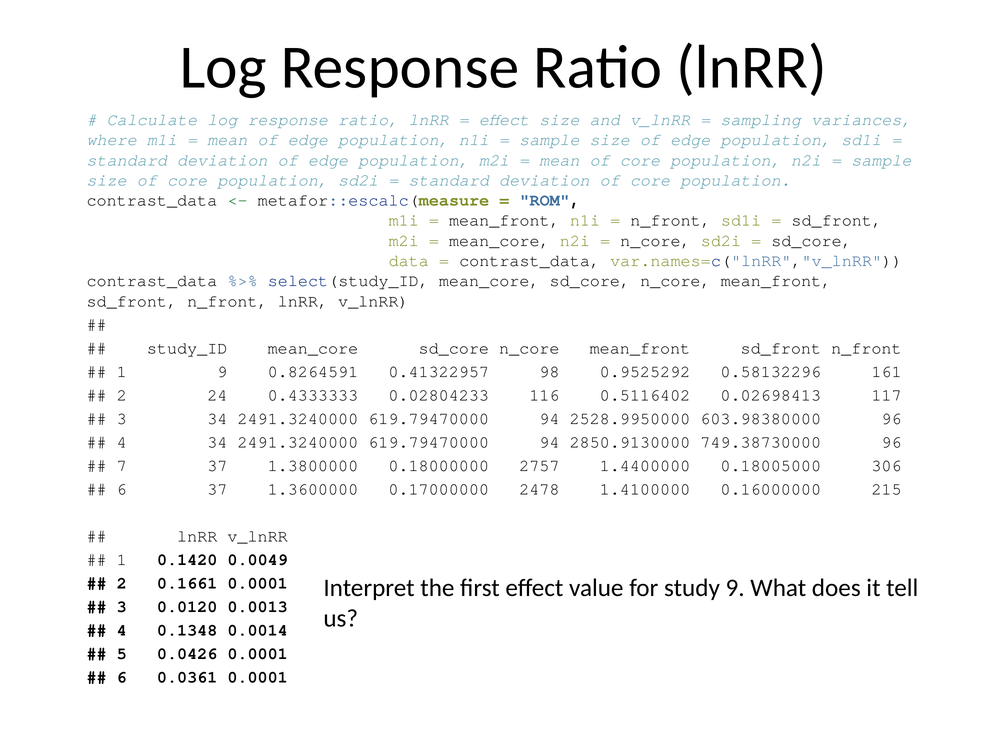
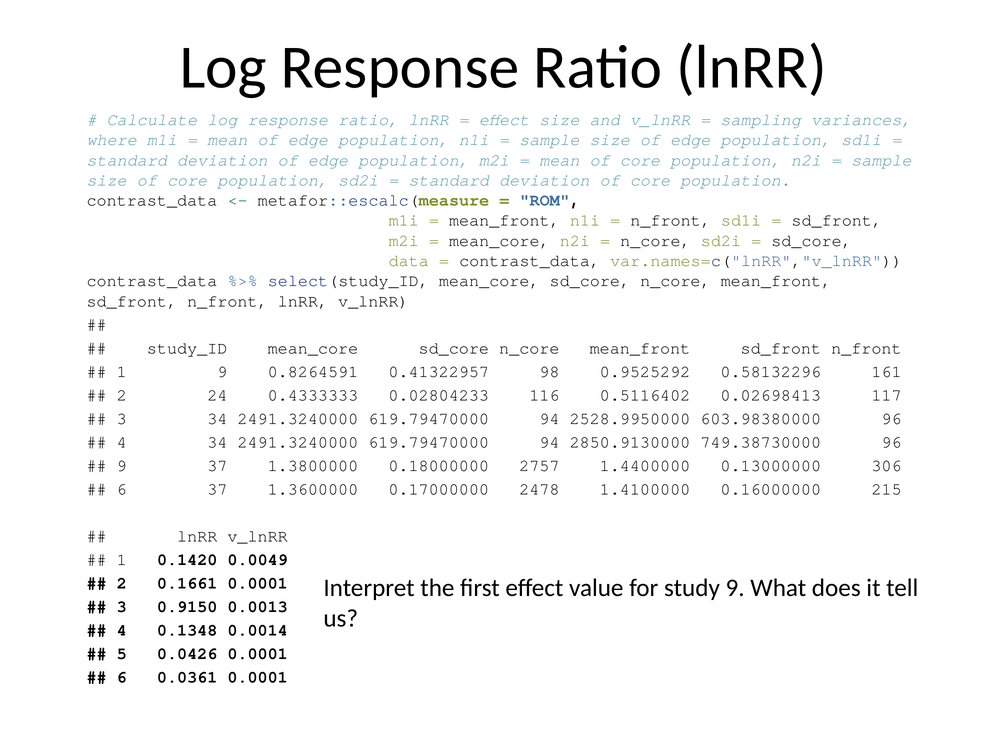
7 at (122, 466): 7 -> 9
0.18005000: 0.18005000 -> 0.13000000
0.0120: 0.0120 -> 0.9150
